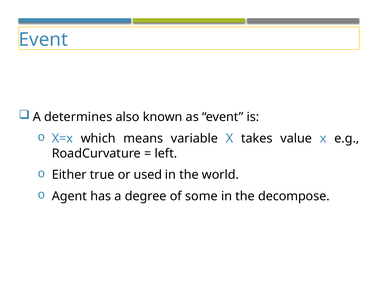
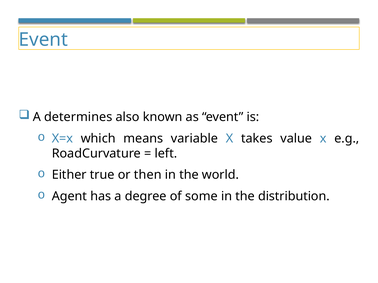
used: used -> then
decompose: decompose -> distribution
